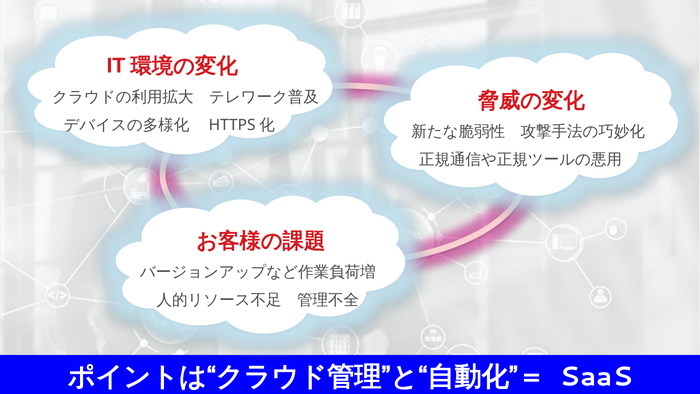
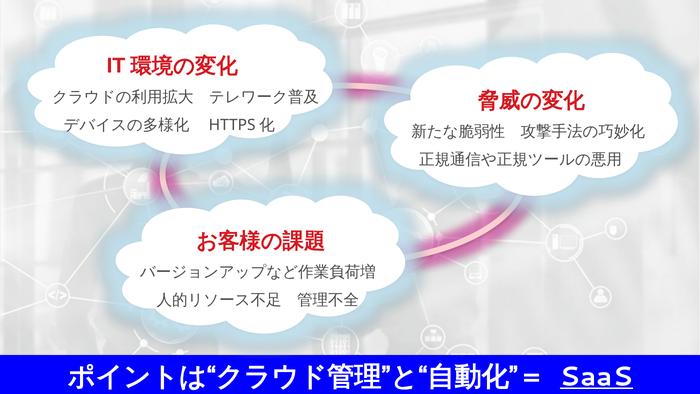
SaaS underline: none -> present
